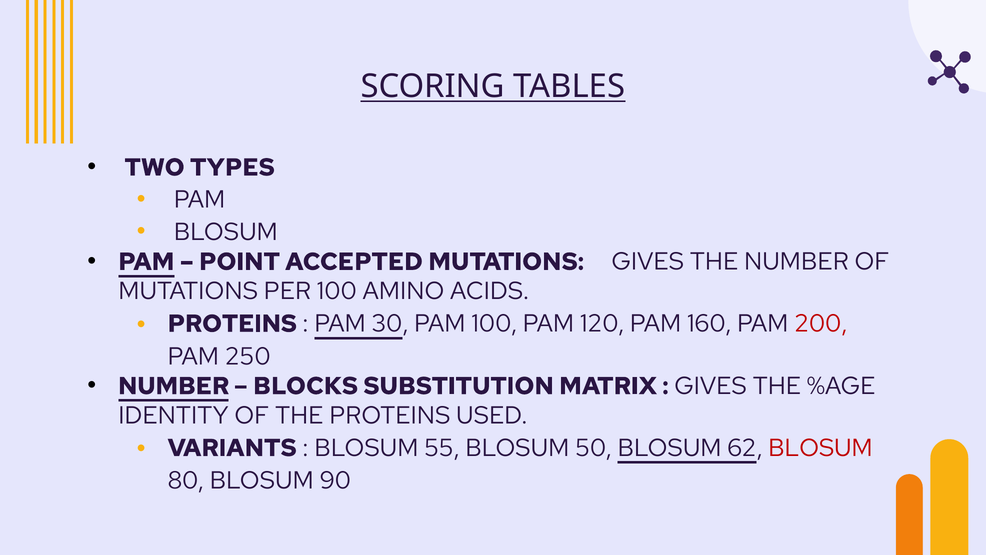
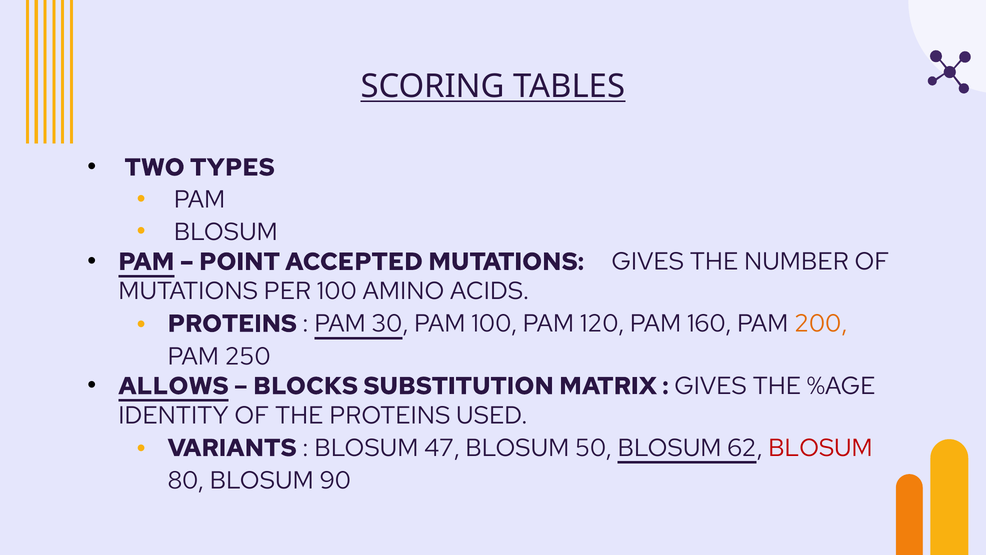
200 colour: red -> orange
NUMBER at (174, 386): NUMBER -> ALLOWS
55: 55 -> 47
